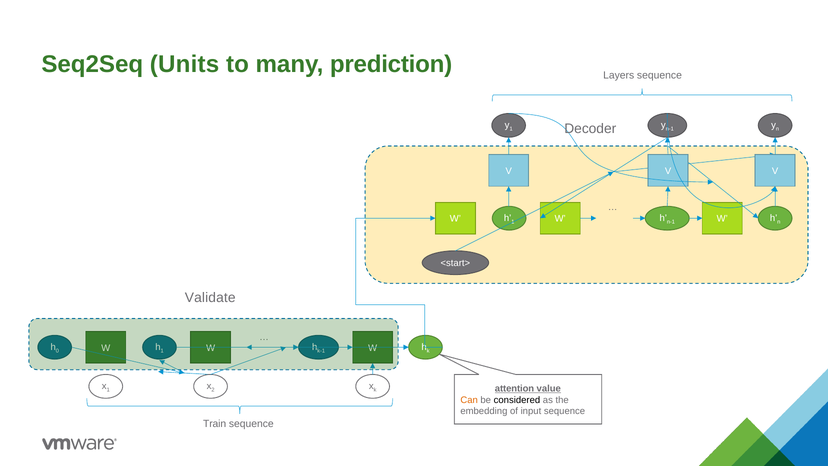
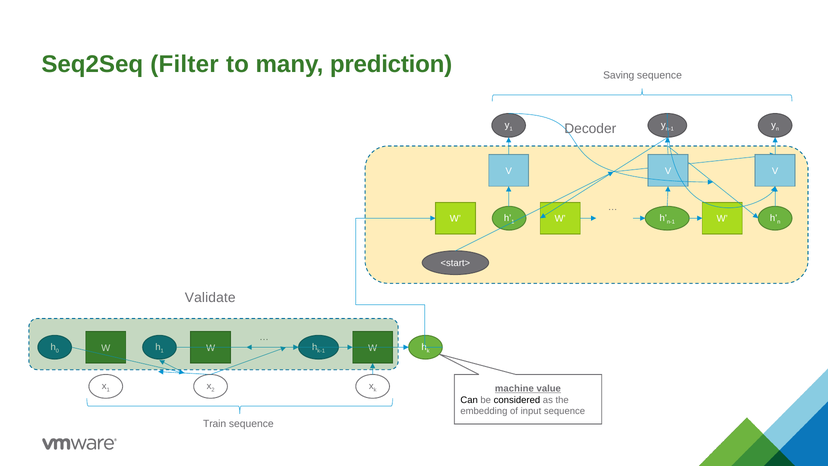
Units: Units -> Filter
Layers: Layers -> Saving
attention: attention -> machine
Can colour: orange -> black
